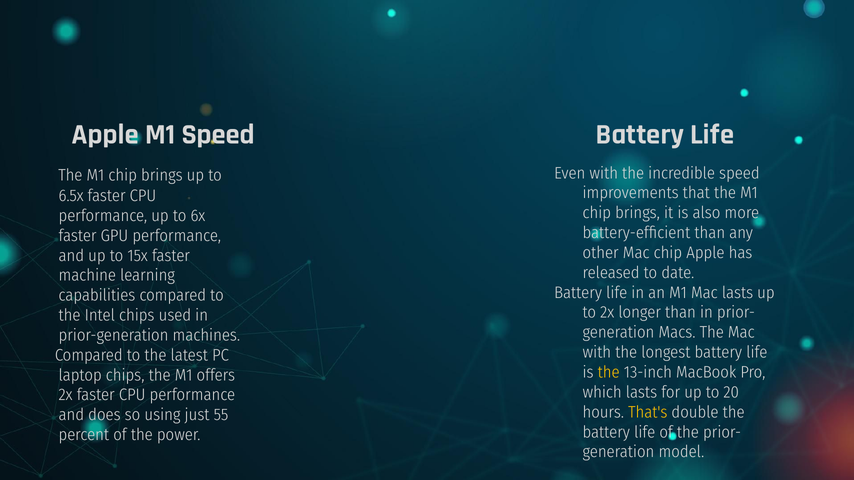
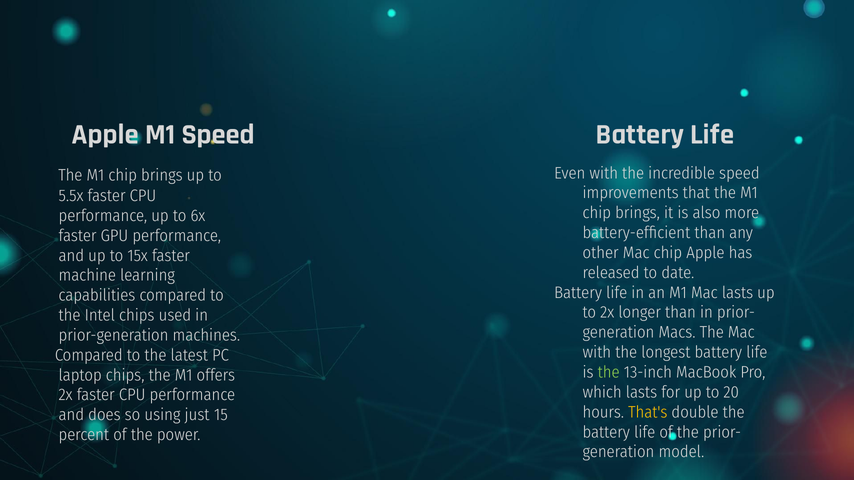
6.5x: 6.5x -> 5.5x
the at (609, 373) colour: yellow -> light green
55: 55 -> 15
